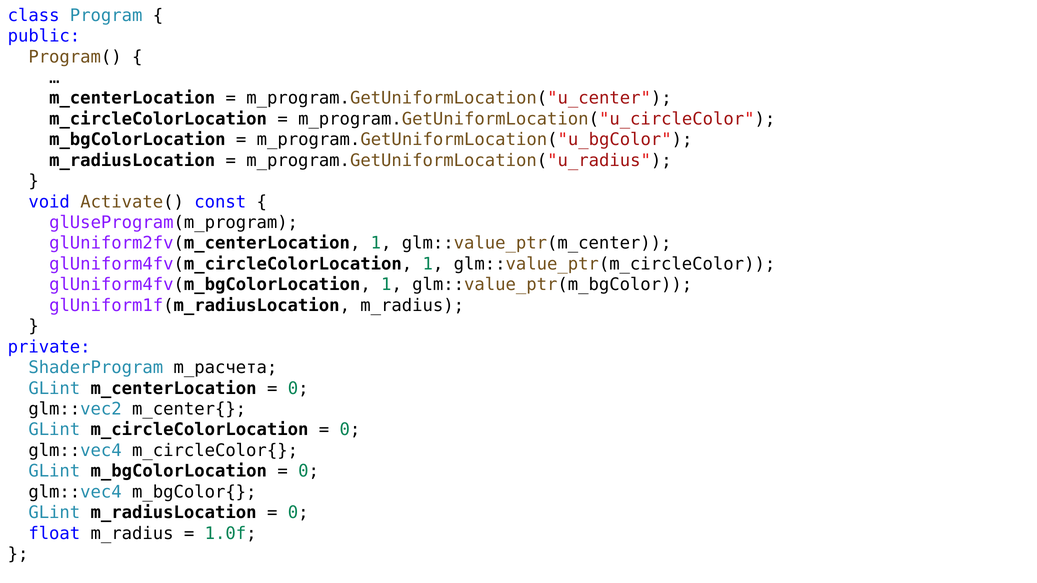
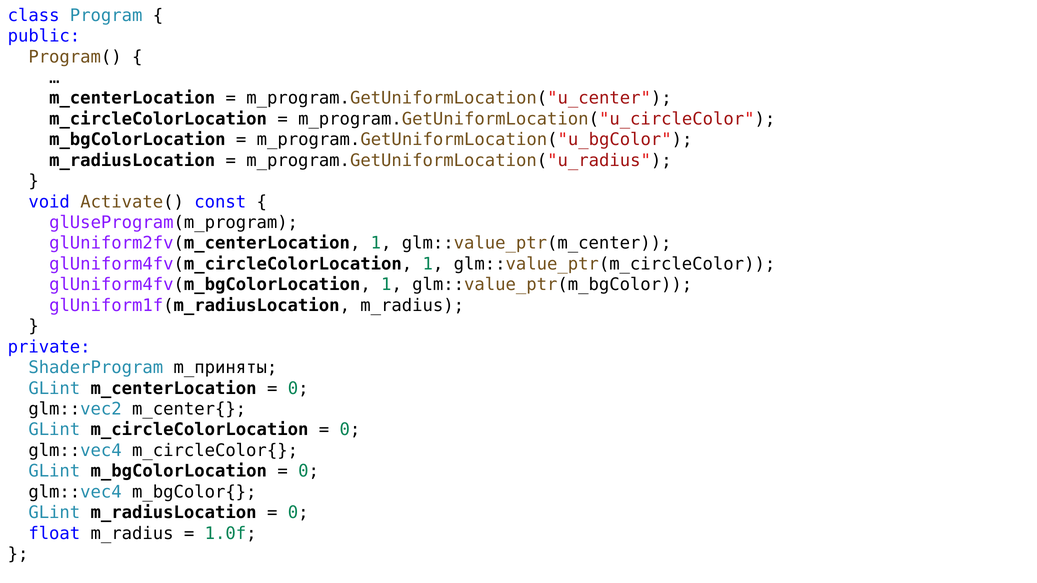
m_расчета: m_расчета -> m_приняты
